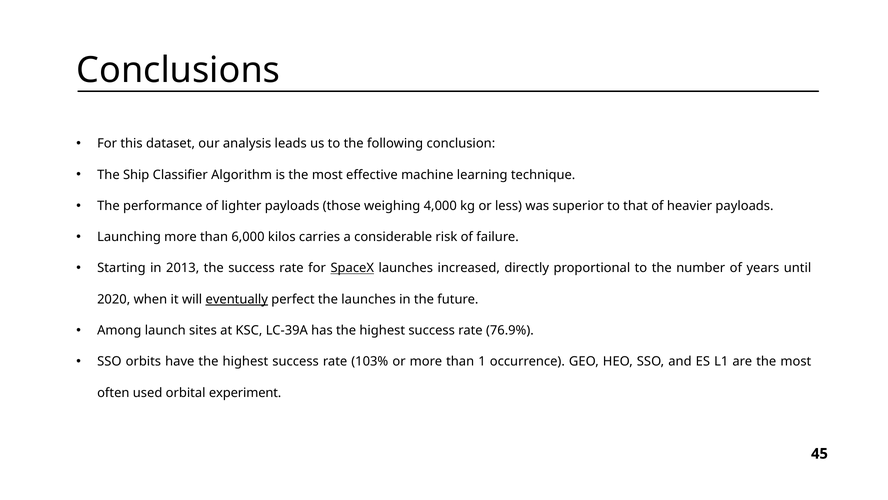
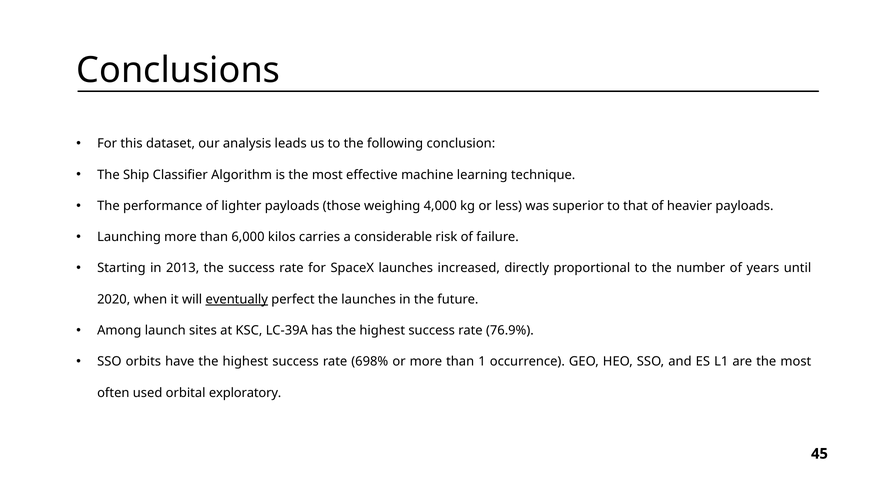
SpaceX underline: present -> none
103%: 103% -> 698%
experiment: experiment -> exploratory
